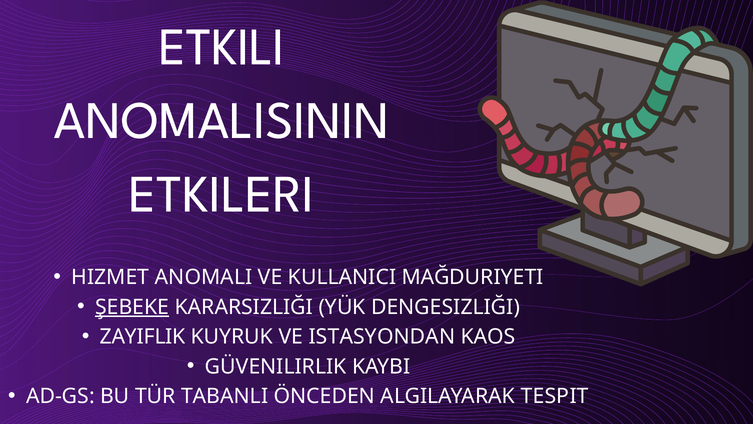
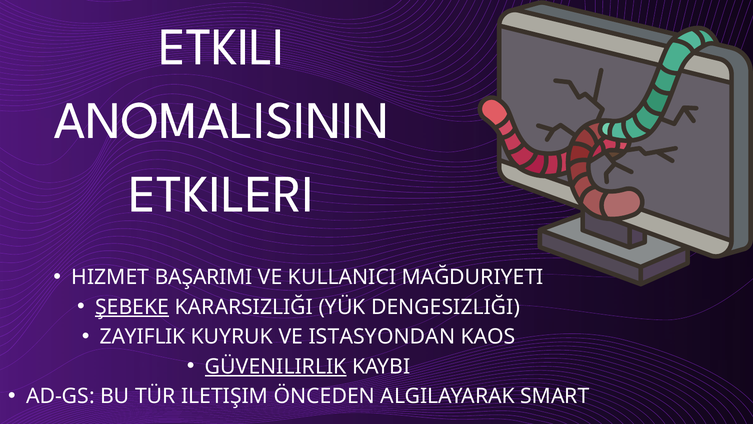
ANOMALI: ANOMALI -> BAŞARIMI
GÜVENILIRLIK underline: none -> present
TABANLI: TABANLI -> ILETIŞIM
TESPIT: TESPIT -> SMART
